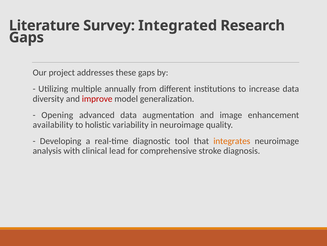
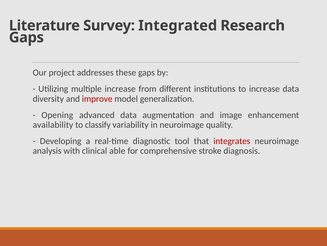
multiple annually: annually -> increase
holistic: holistic -> classify
integrates colour: orange -> red
lead: lead -> able
